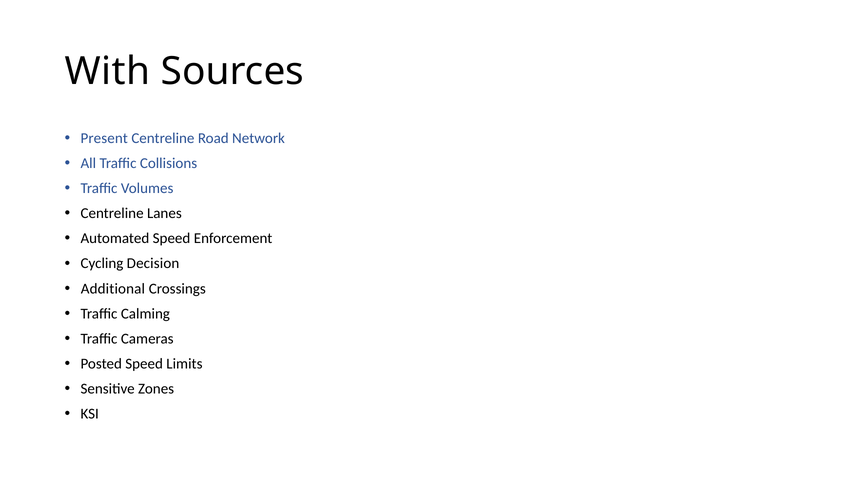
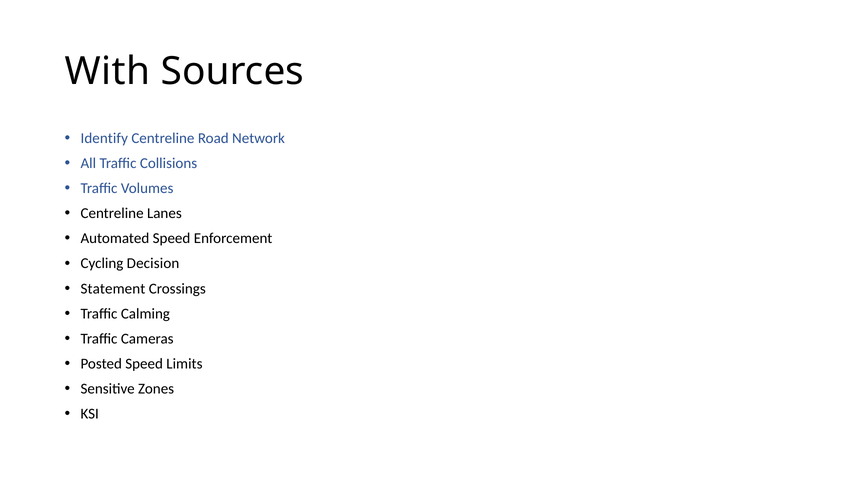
Present: Present -> Identify
Additional: Additional -> Statement
